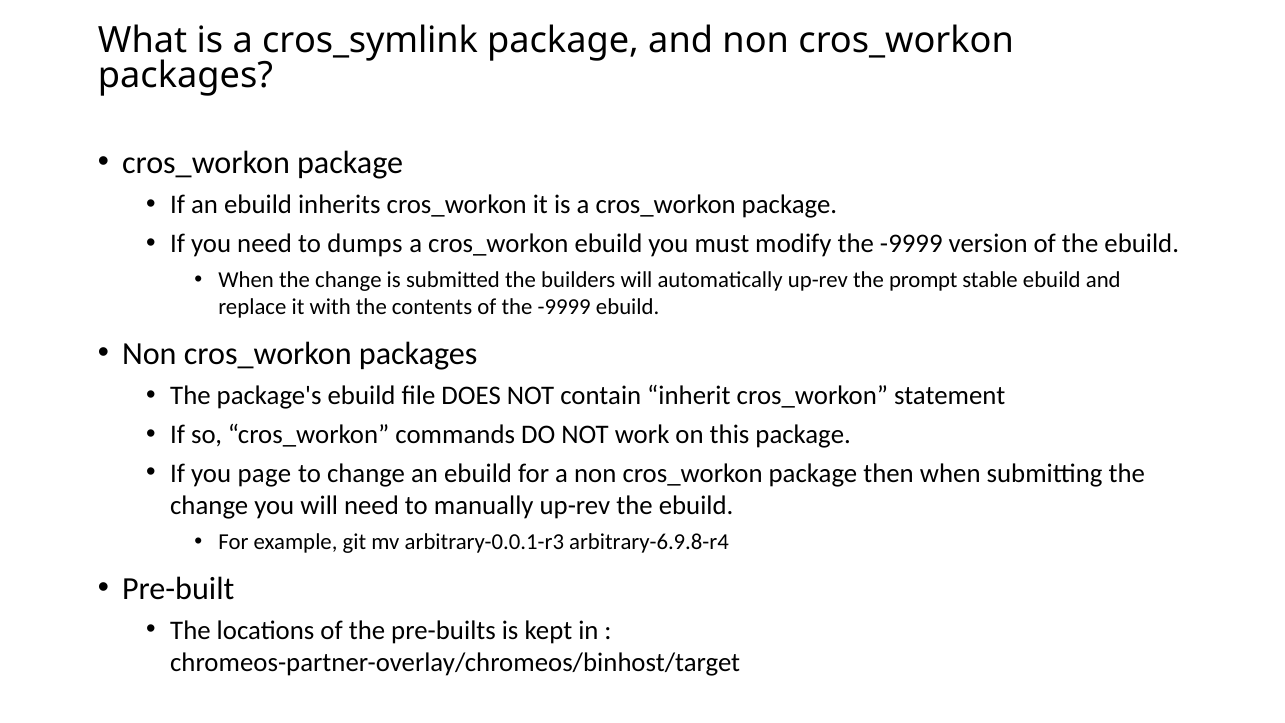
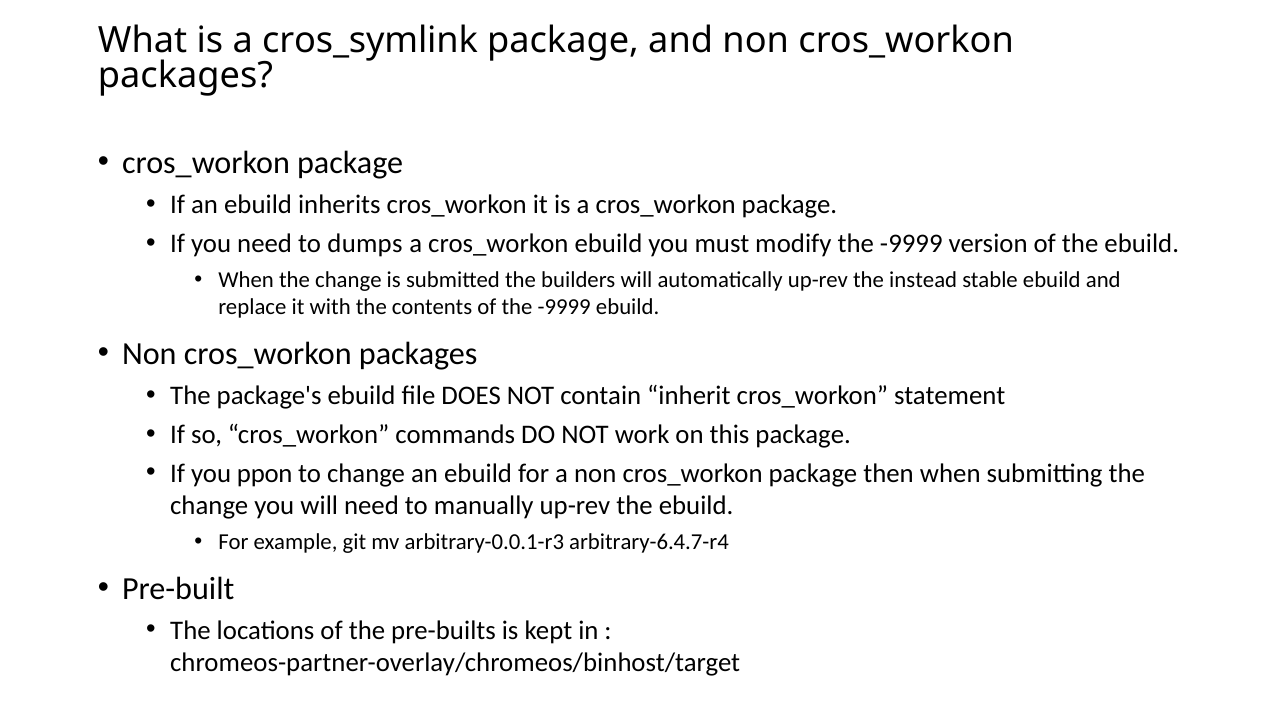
prompt: prompt -> instead
page: page -> ppon
arbitrary-6.9.8-r4: arbitrary-6.9.8-r4 -> arbitrary-6.4.7-r4
